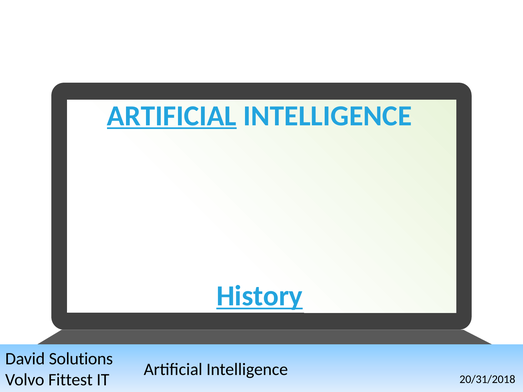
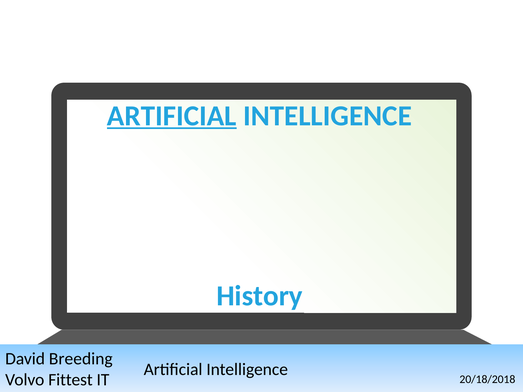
History underline: present -> none
Solutions: Solutions -> Breeding
20/31/2018: 20/31/2018 -> 20/18/2018
